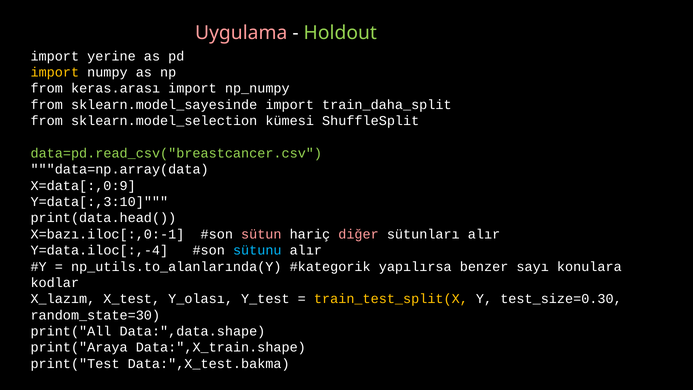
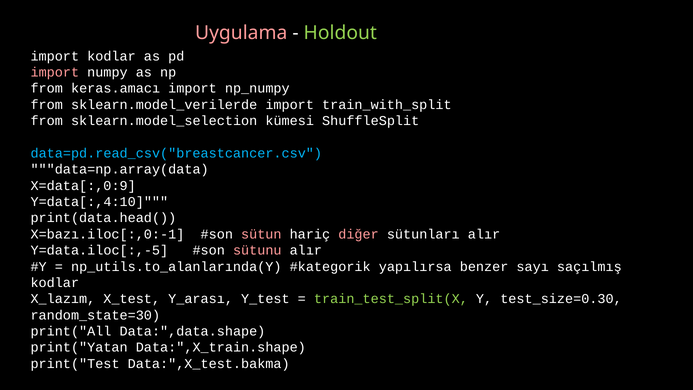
import yerine: yerine -> kodlar
import at (55, 72) colour: yellow -> pink
keras.arası: keras.arası -> keras.amacı
sklearn.model_sayesinde: sklearn.model_sayesinde -> sklearn.model_verilerde
train_daha_split: train_daha_split -> train_with_split
data=pd.read_csv("breastcancer.csv colour: light green -> light blue
Y=data[:,3:10: Y=data[:,3:10 -> Y=data[:,4:10
Y=data.iloc[:,-4: Y=data.iloc[:,-4 -> Y=data.iloc[:,-5
sütunu colour: light blue -> pink
konulara: konulara -> saçılmış
Y_olası: Y_olası -> Y_arası
train_test_split(X colour: yellow -> light green
print("Araya: print("Araya -> print("Yatan
